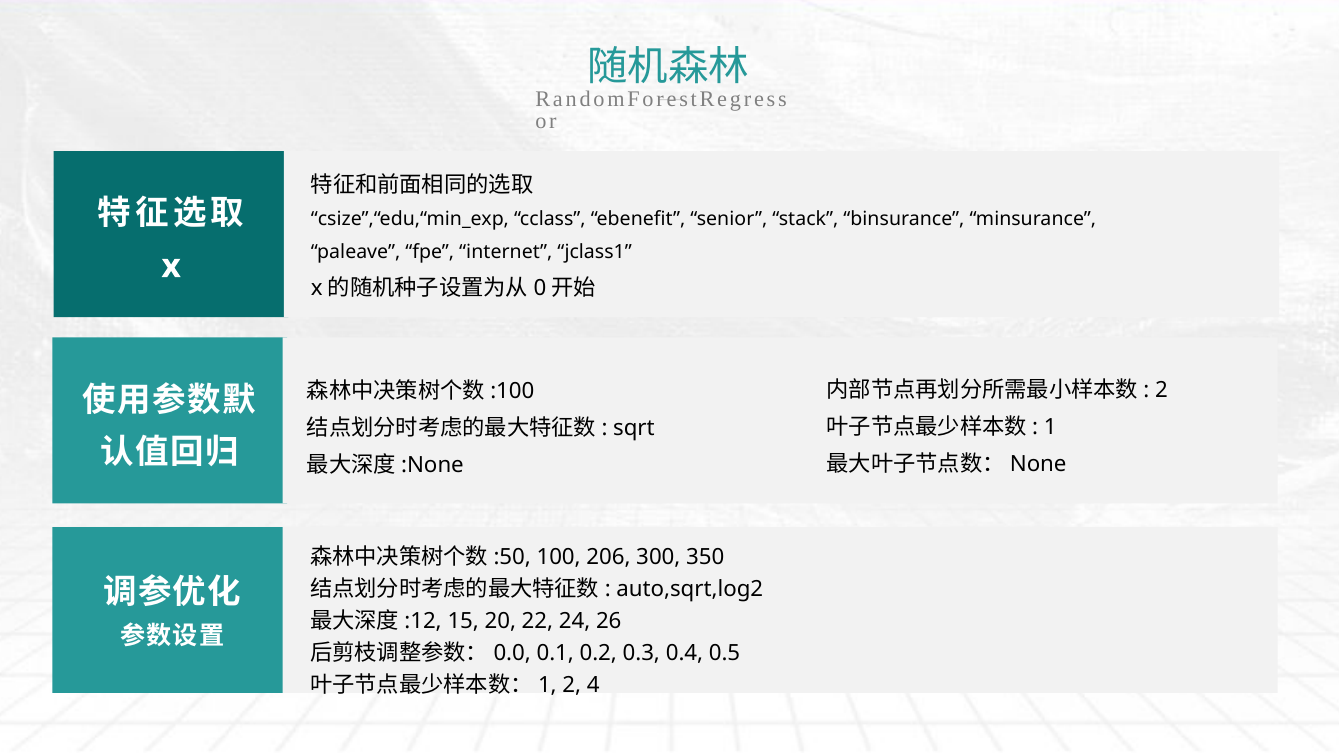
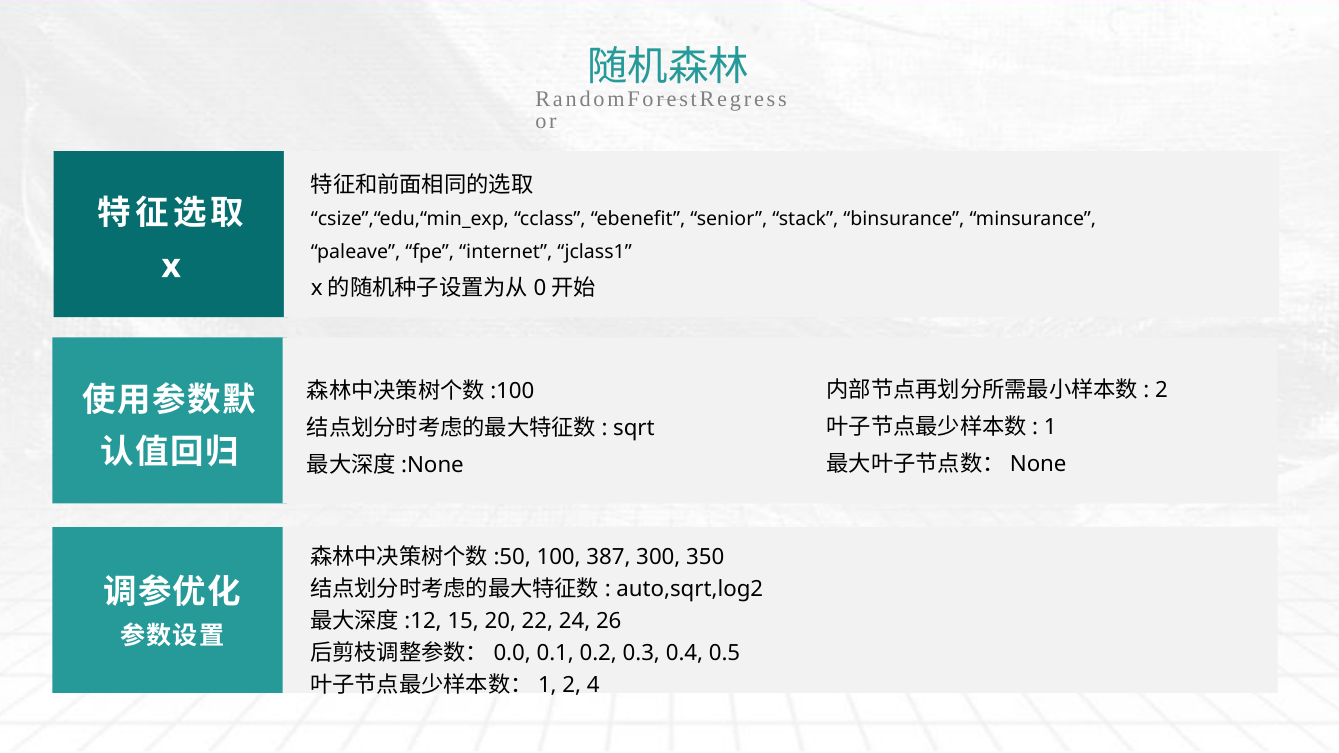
206: 206 -> 387
